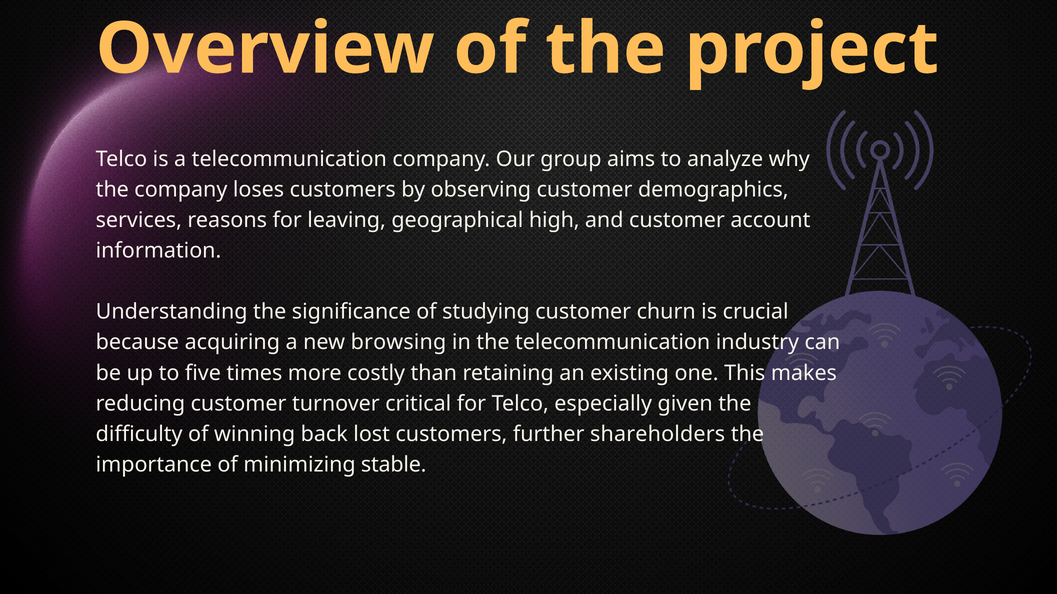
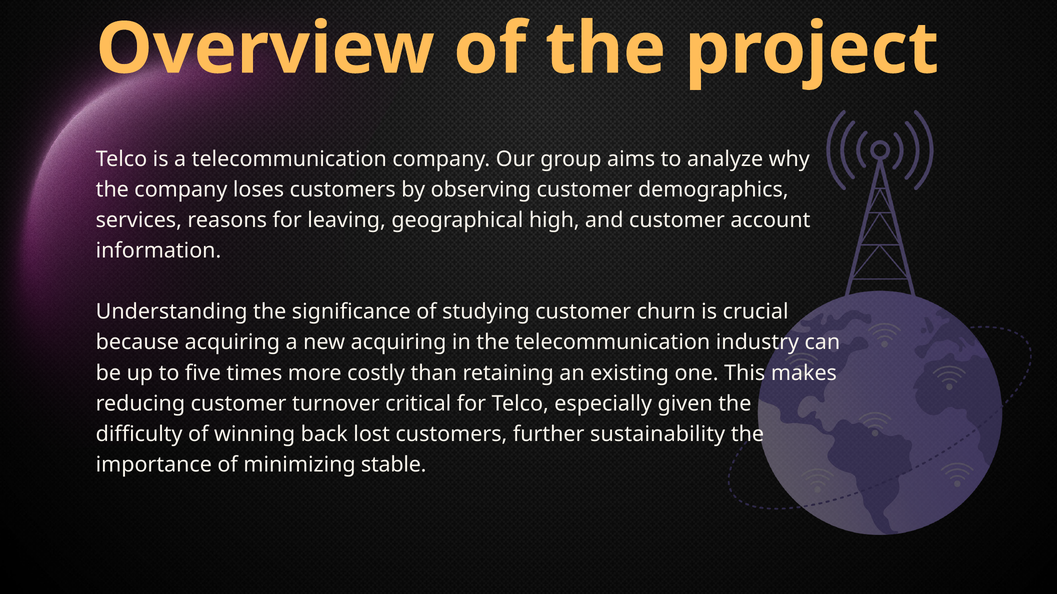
new browsing: browsing -> acquiring
shareholders: shareholders -> sustainability
